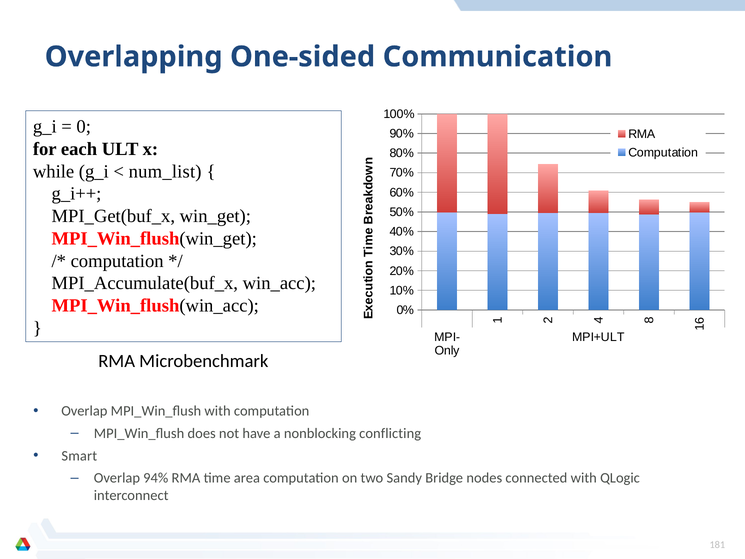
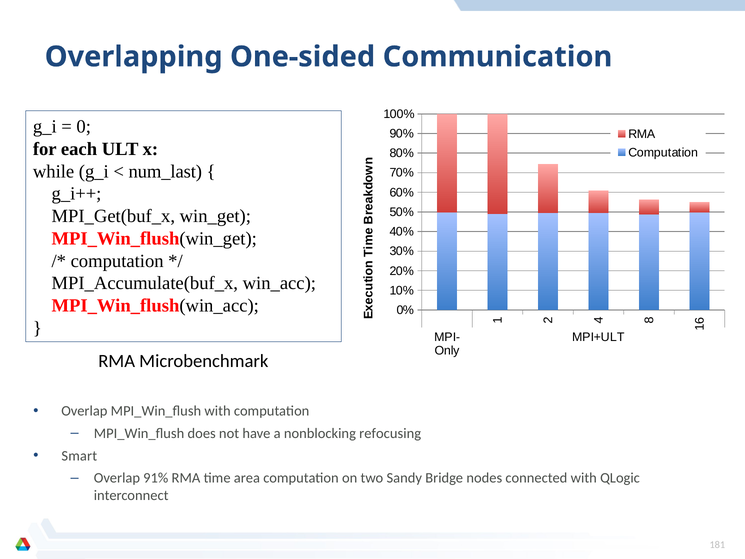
num_list: num_list -> num_last
conflicting: conflicting -> refocusing
94%: 94% -> 91%
